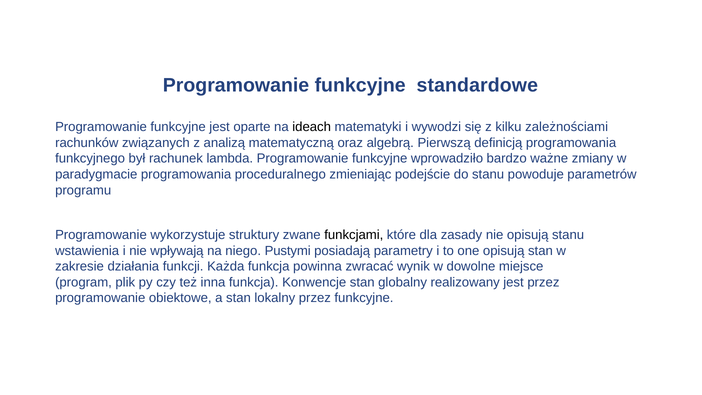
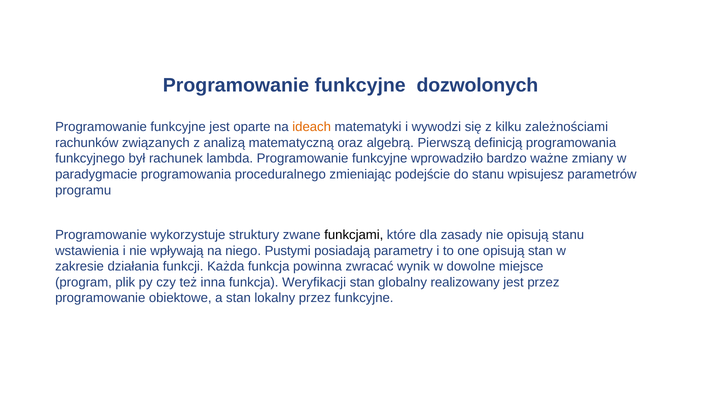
standardowe: standardowe -> dozwolonych
ideach colour: black -> orange
powoduje: powoduje -> wpisujesz
Konwencje: Konwencje -> Weryfikacji
